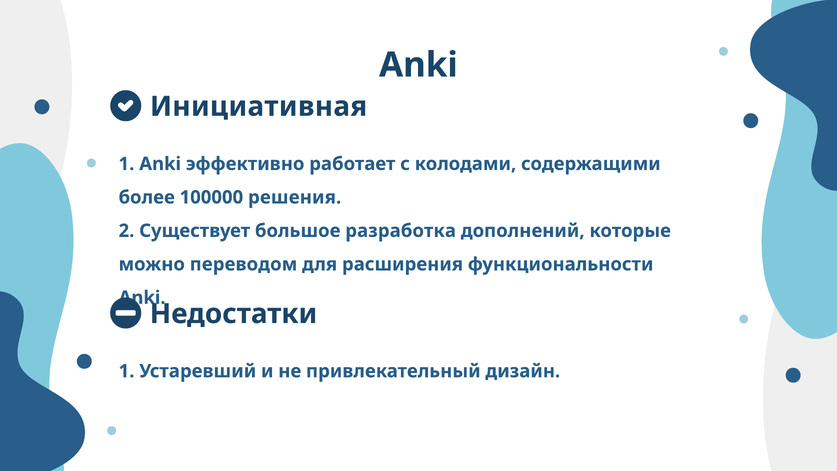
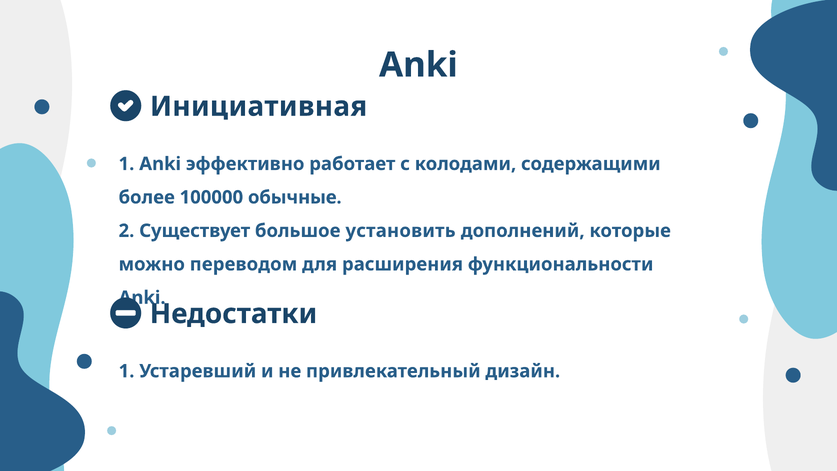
решения: решения -> обычные
разработка: разработка -> установить
